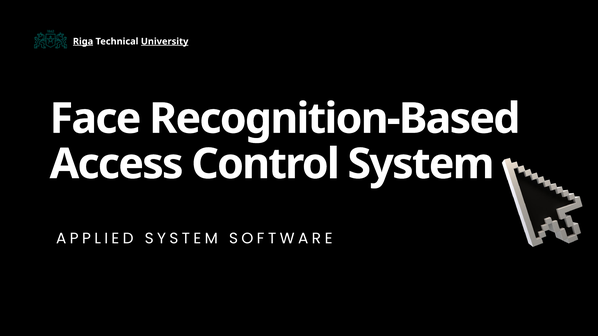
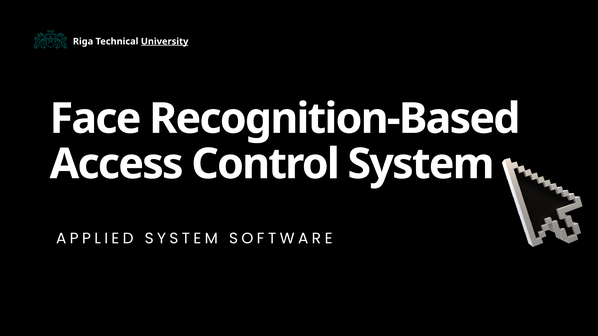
Riga underline: present -> none
